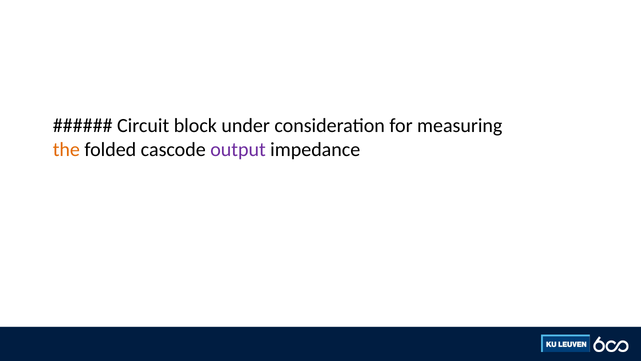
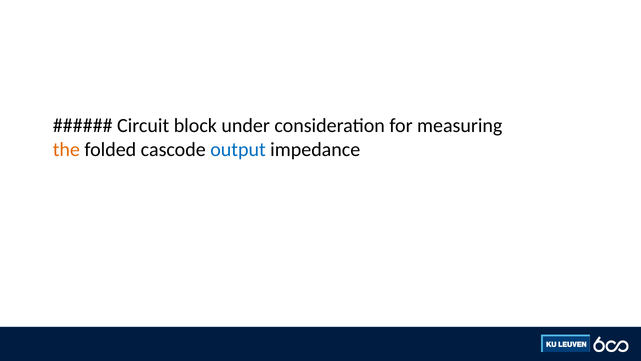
output colour: purple -> blue
